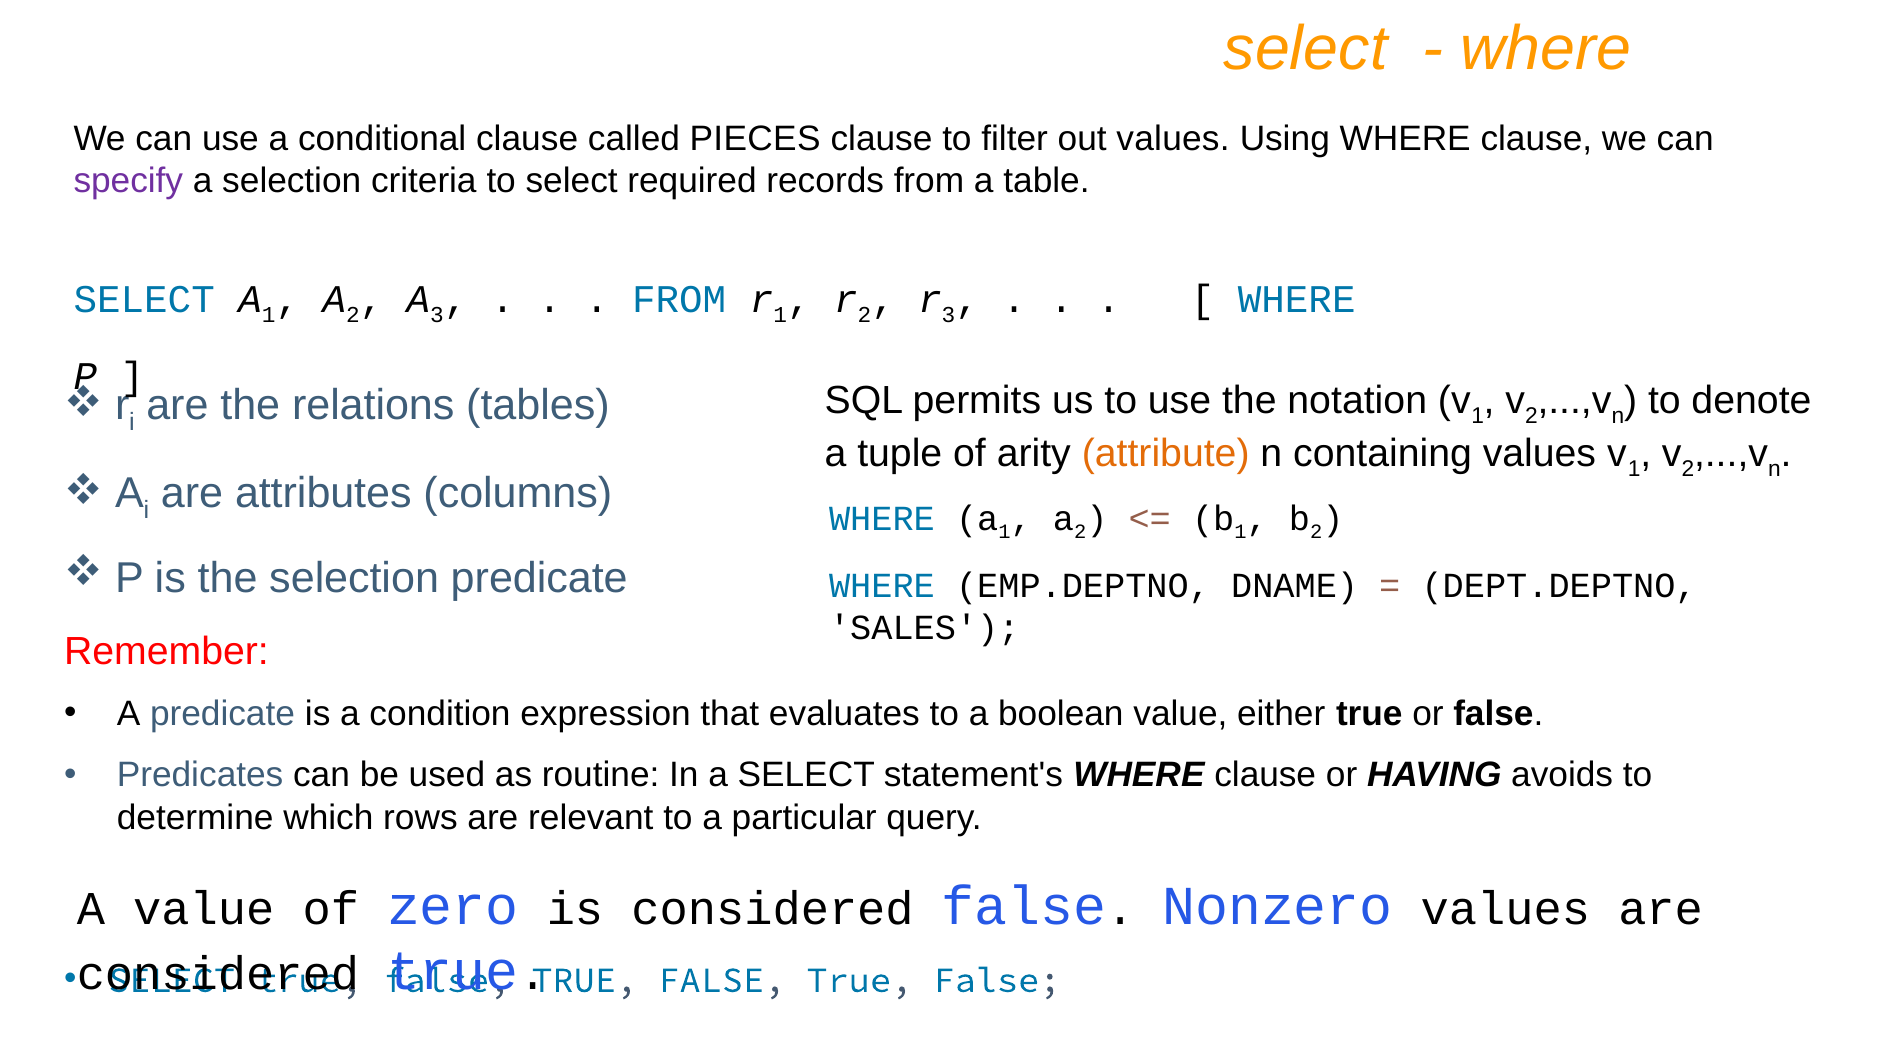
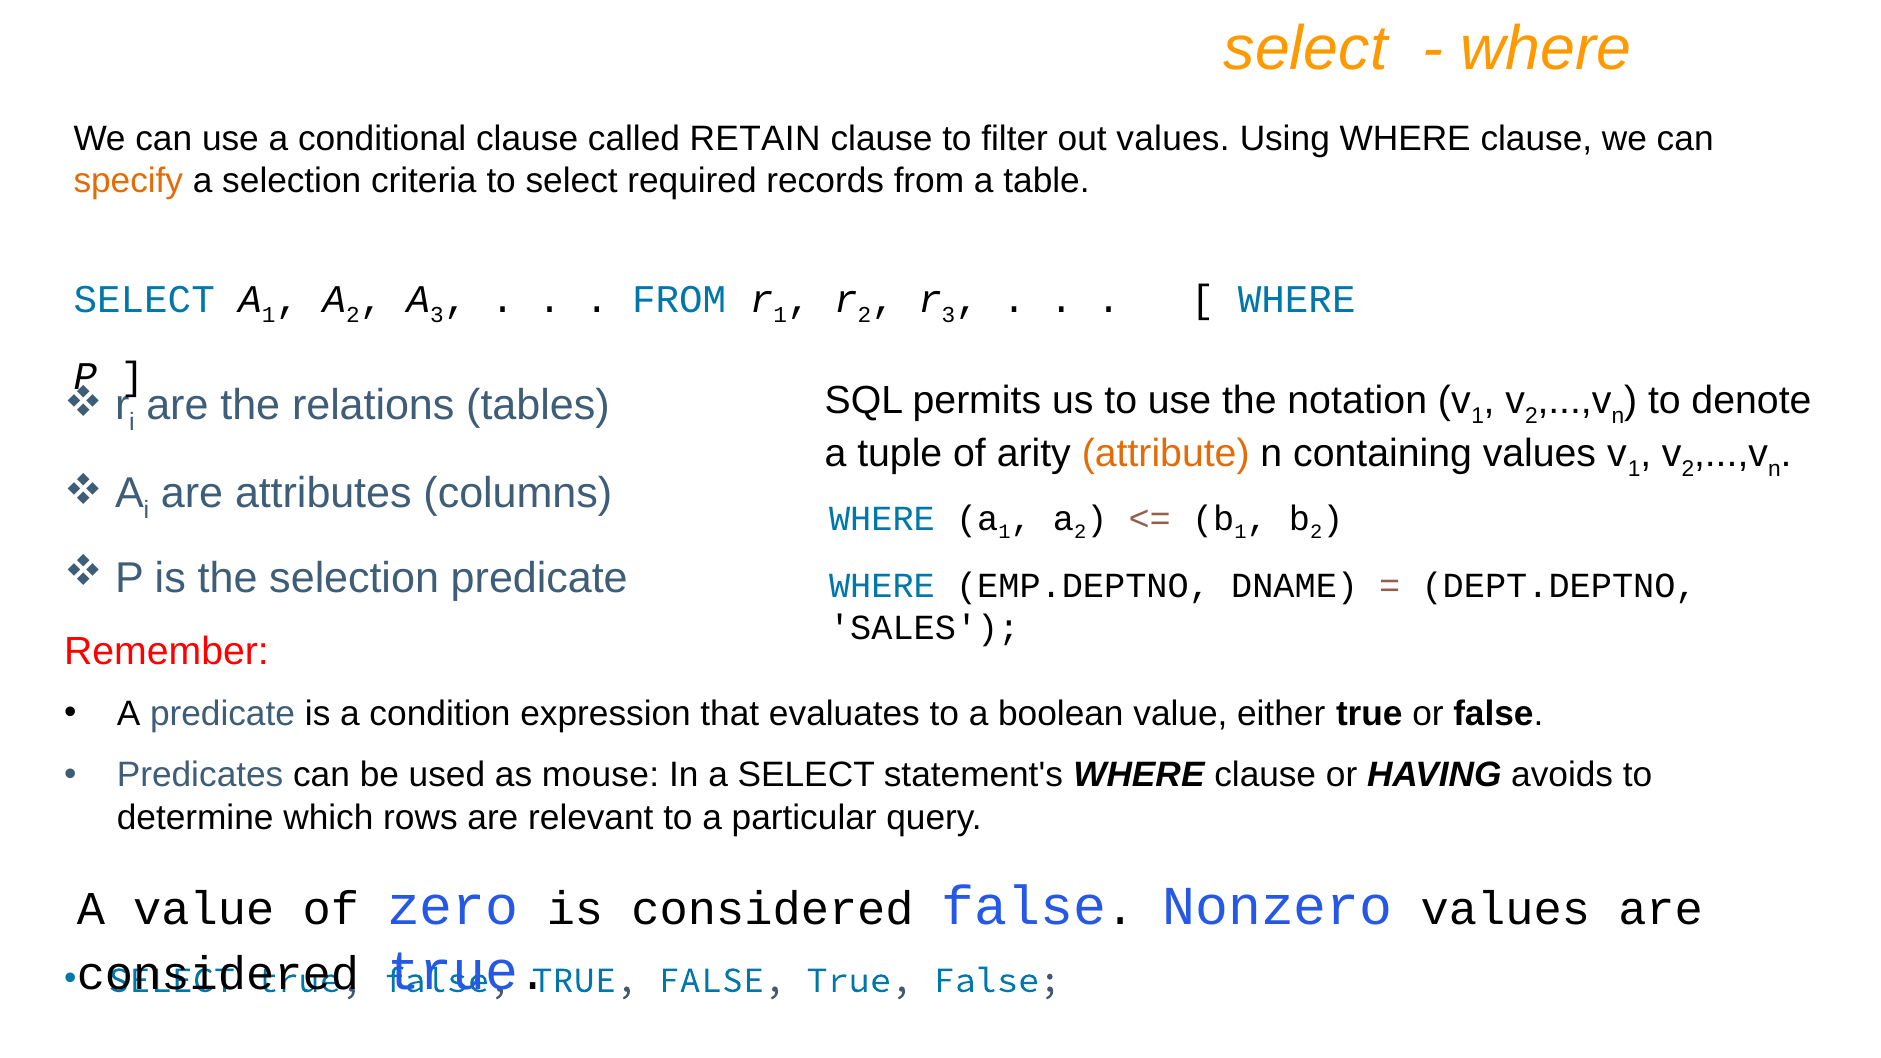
PIECES: PIECES -> RETAIN
specify colour: purple -> orange
routine: routine -> mouse
